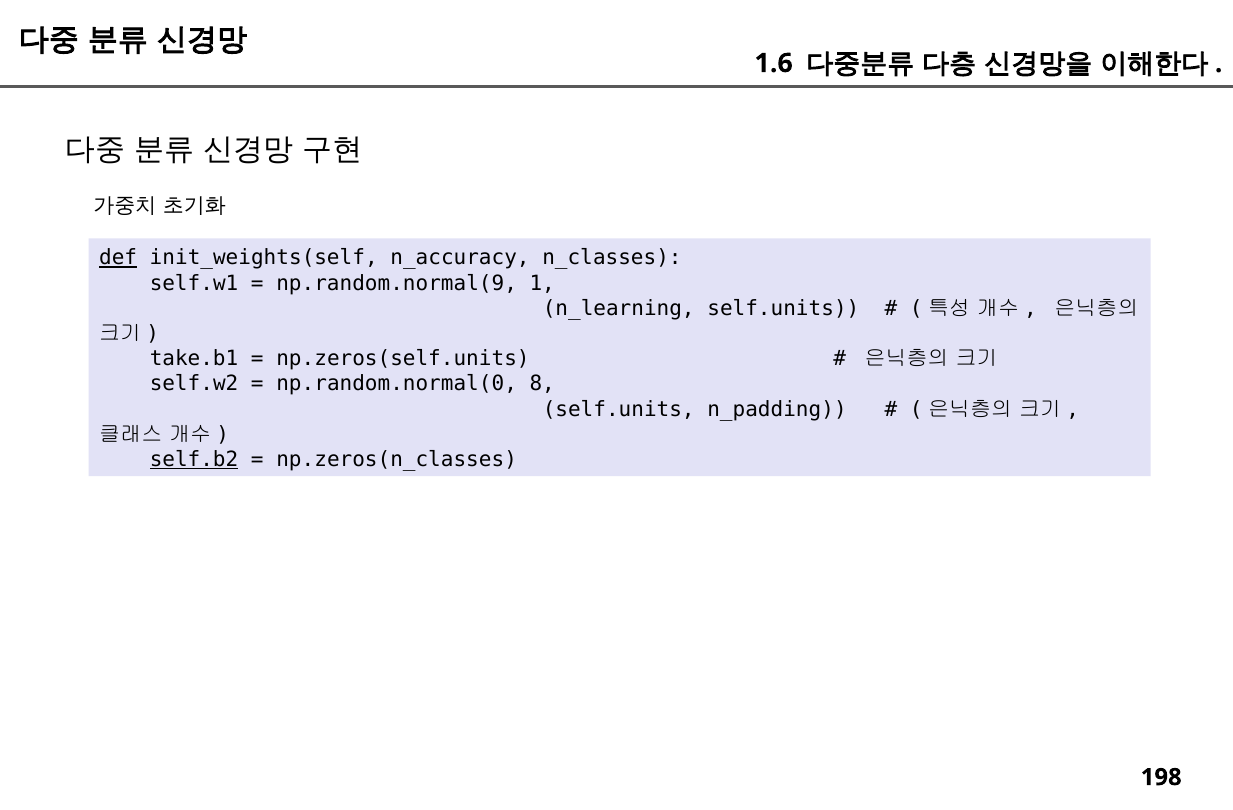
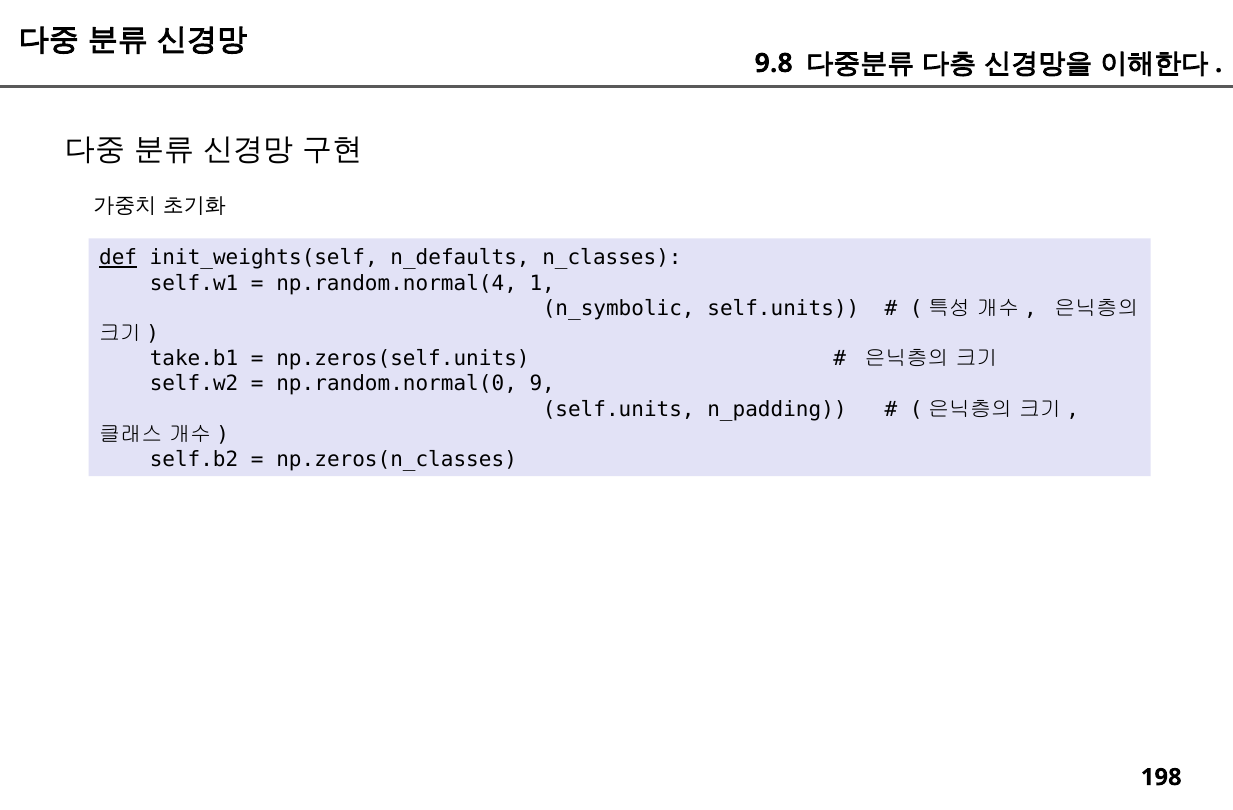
1.6: 1.6 -> 9.8
n_accuracy: n_accuracy -> n_defaults
np.random.normal(9: np.random.normal(9 -> np.random.normal(4
n_learning: n_learning -> n_symbolic
8: 8 -> 9
self.b2 underline: present -> none
